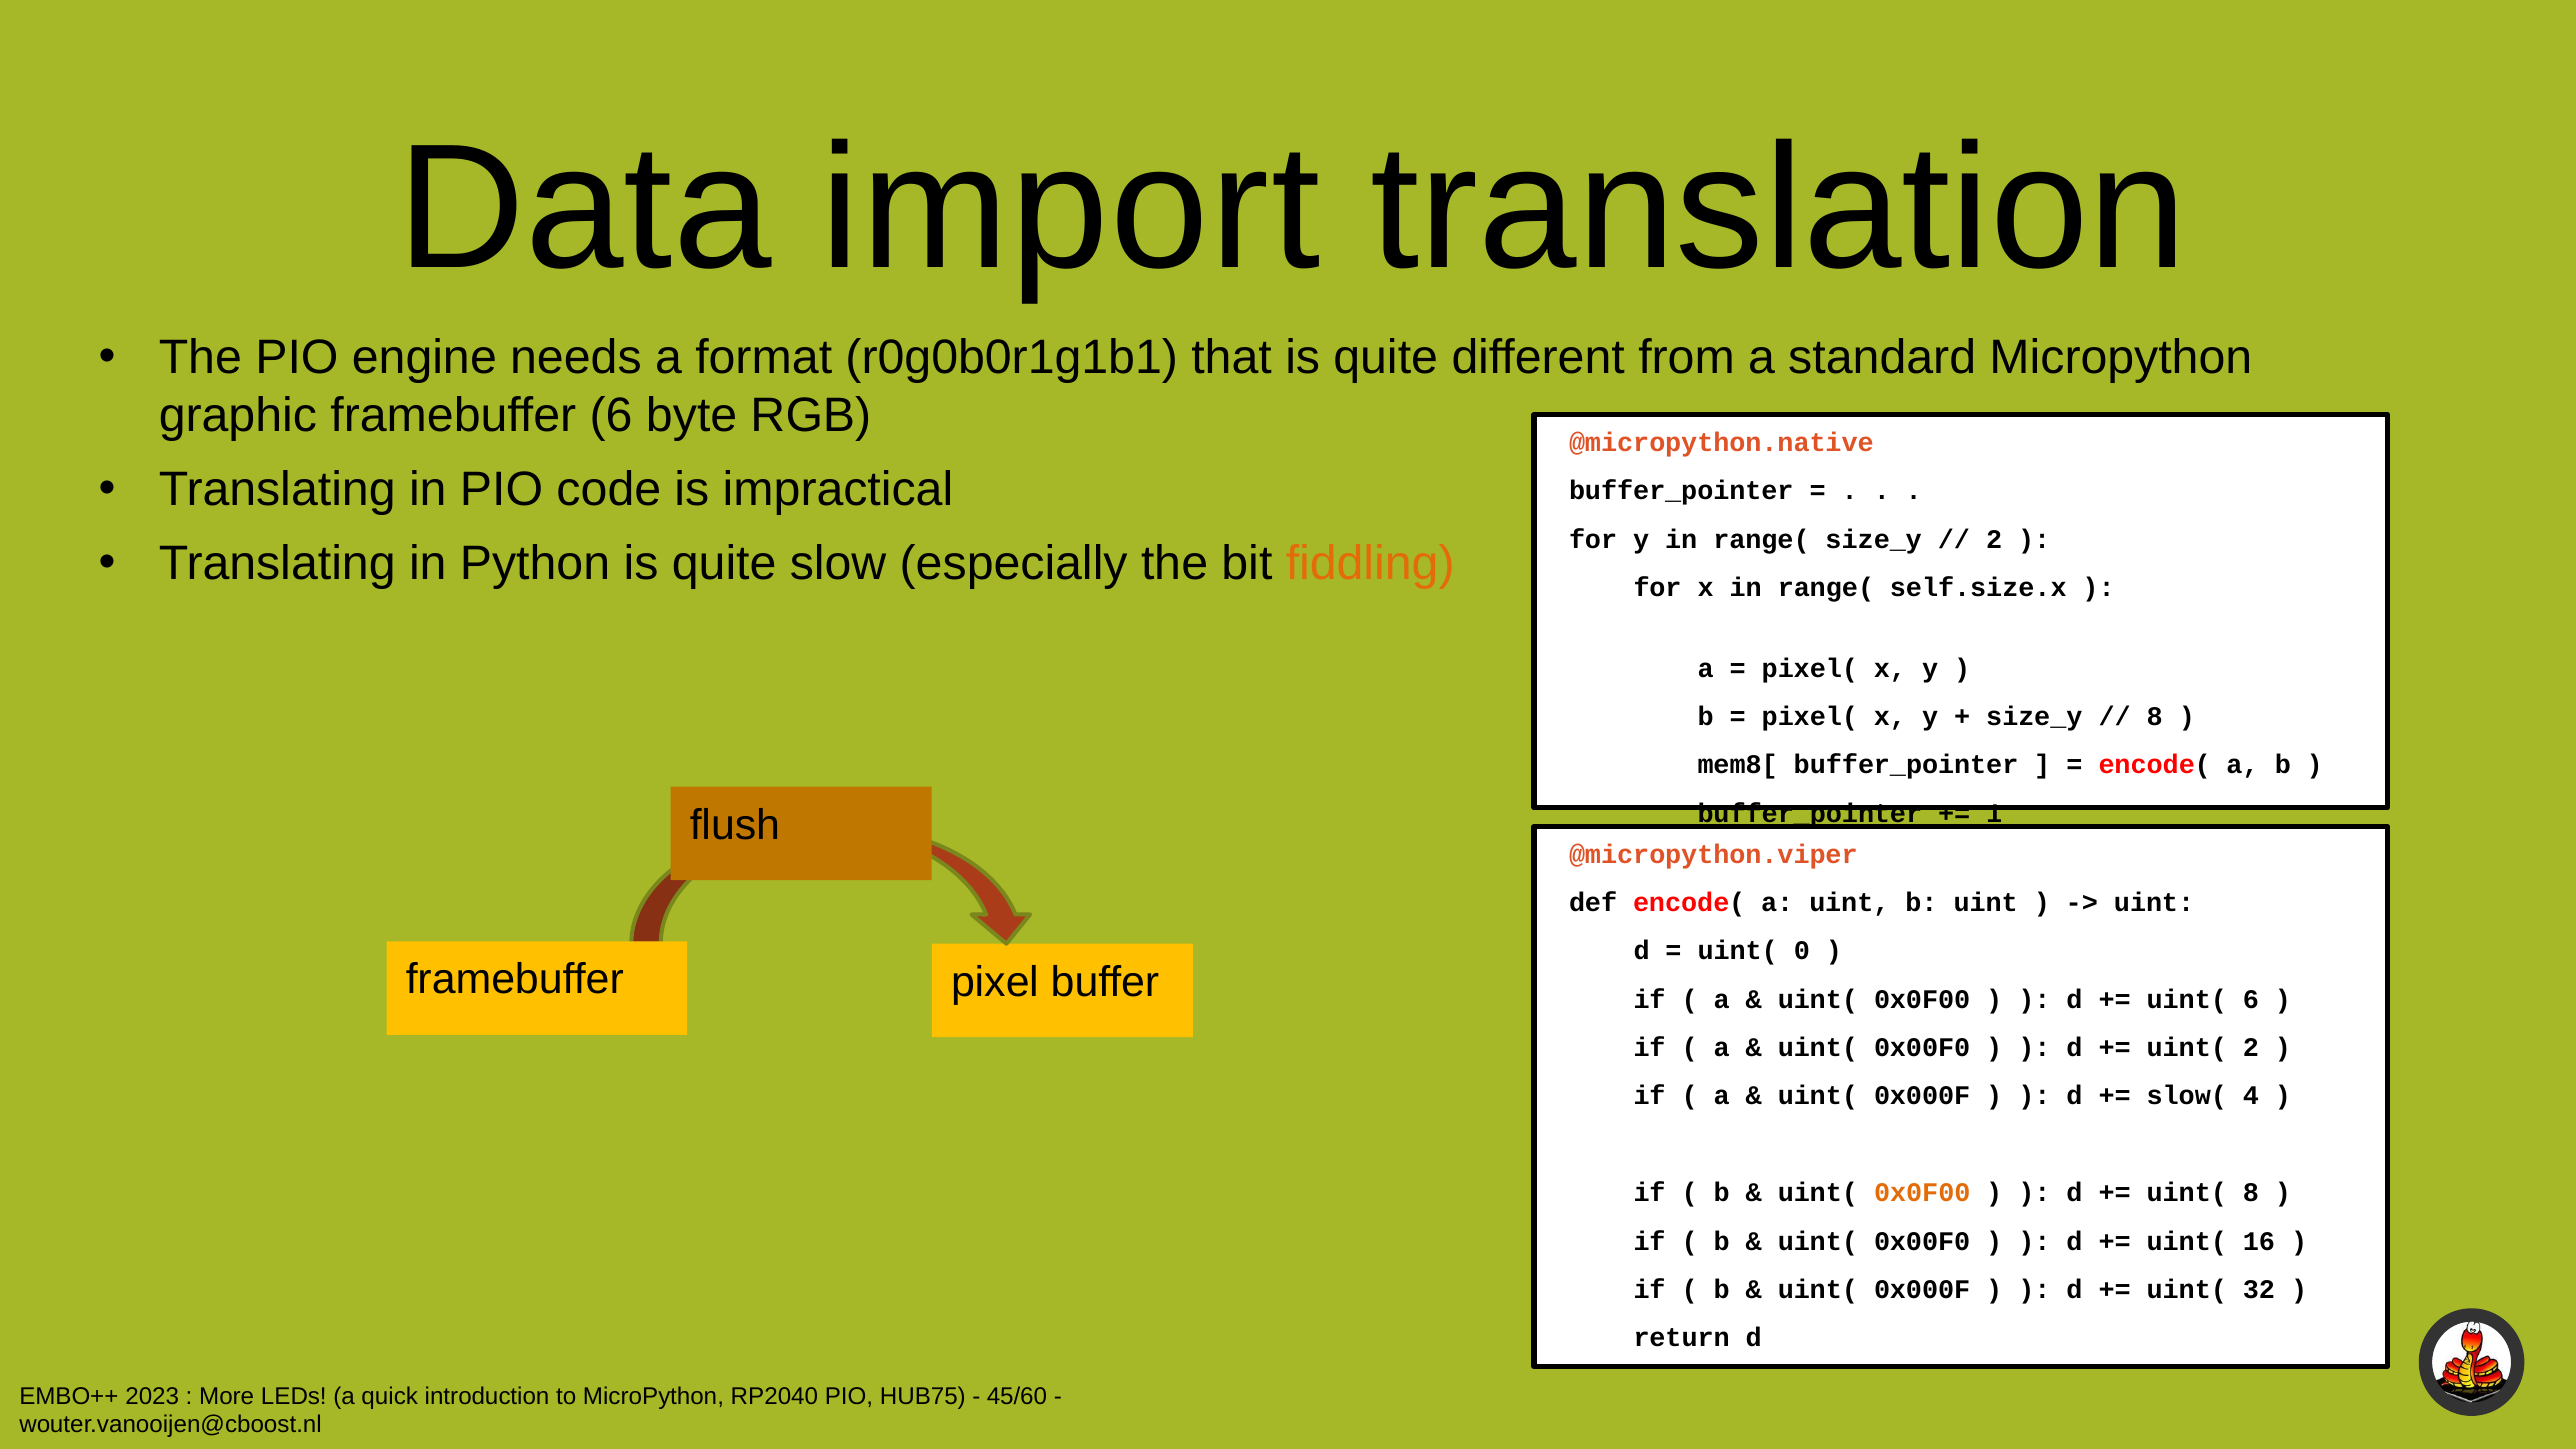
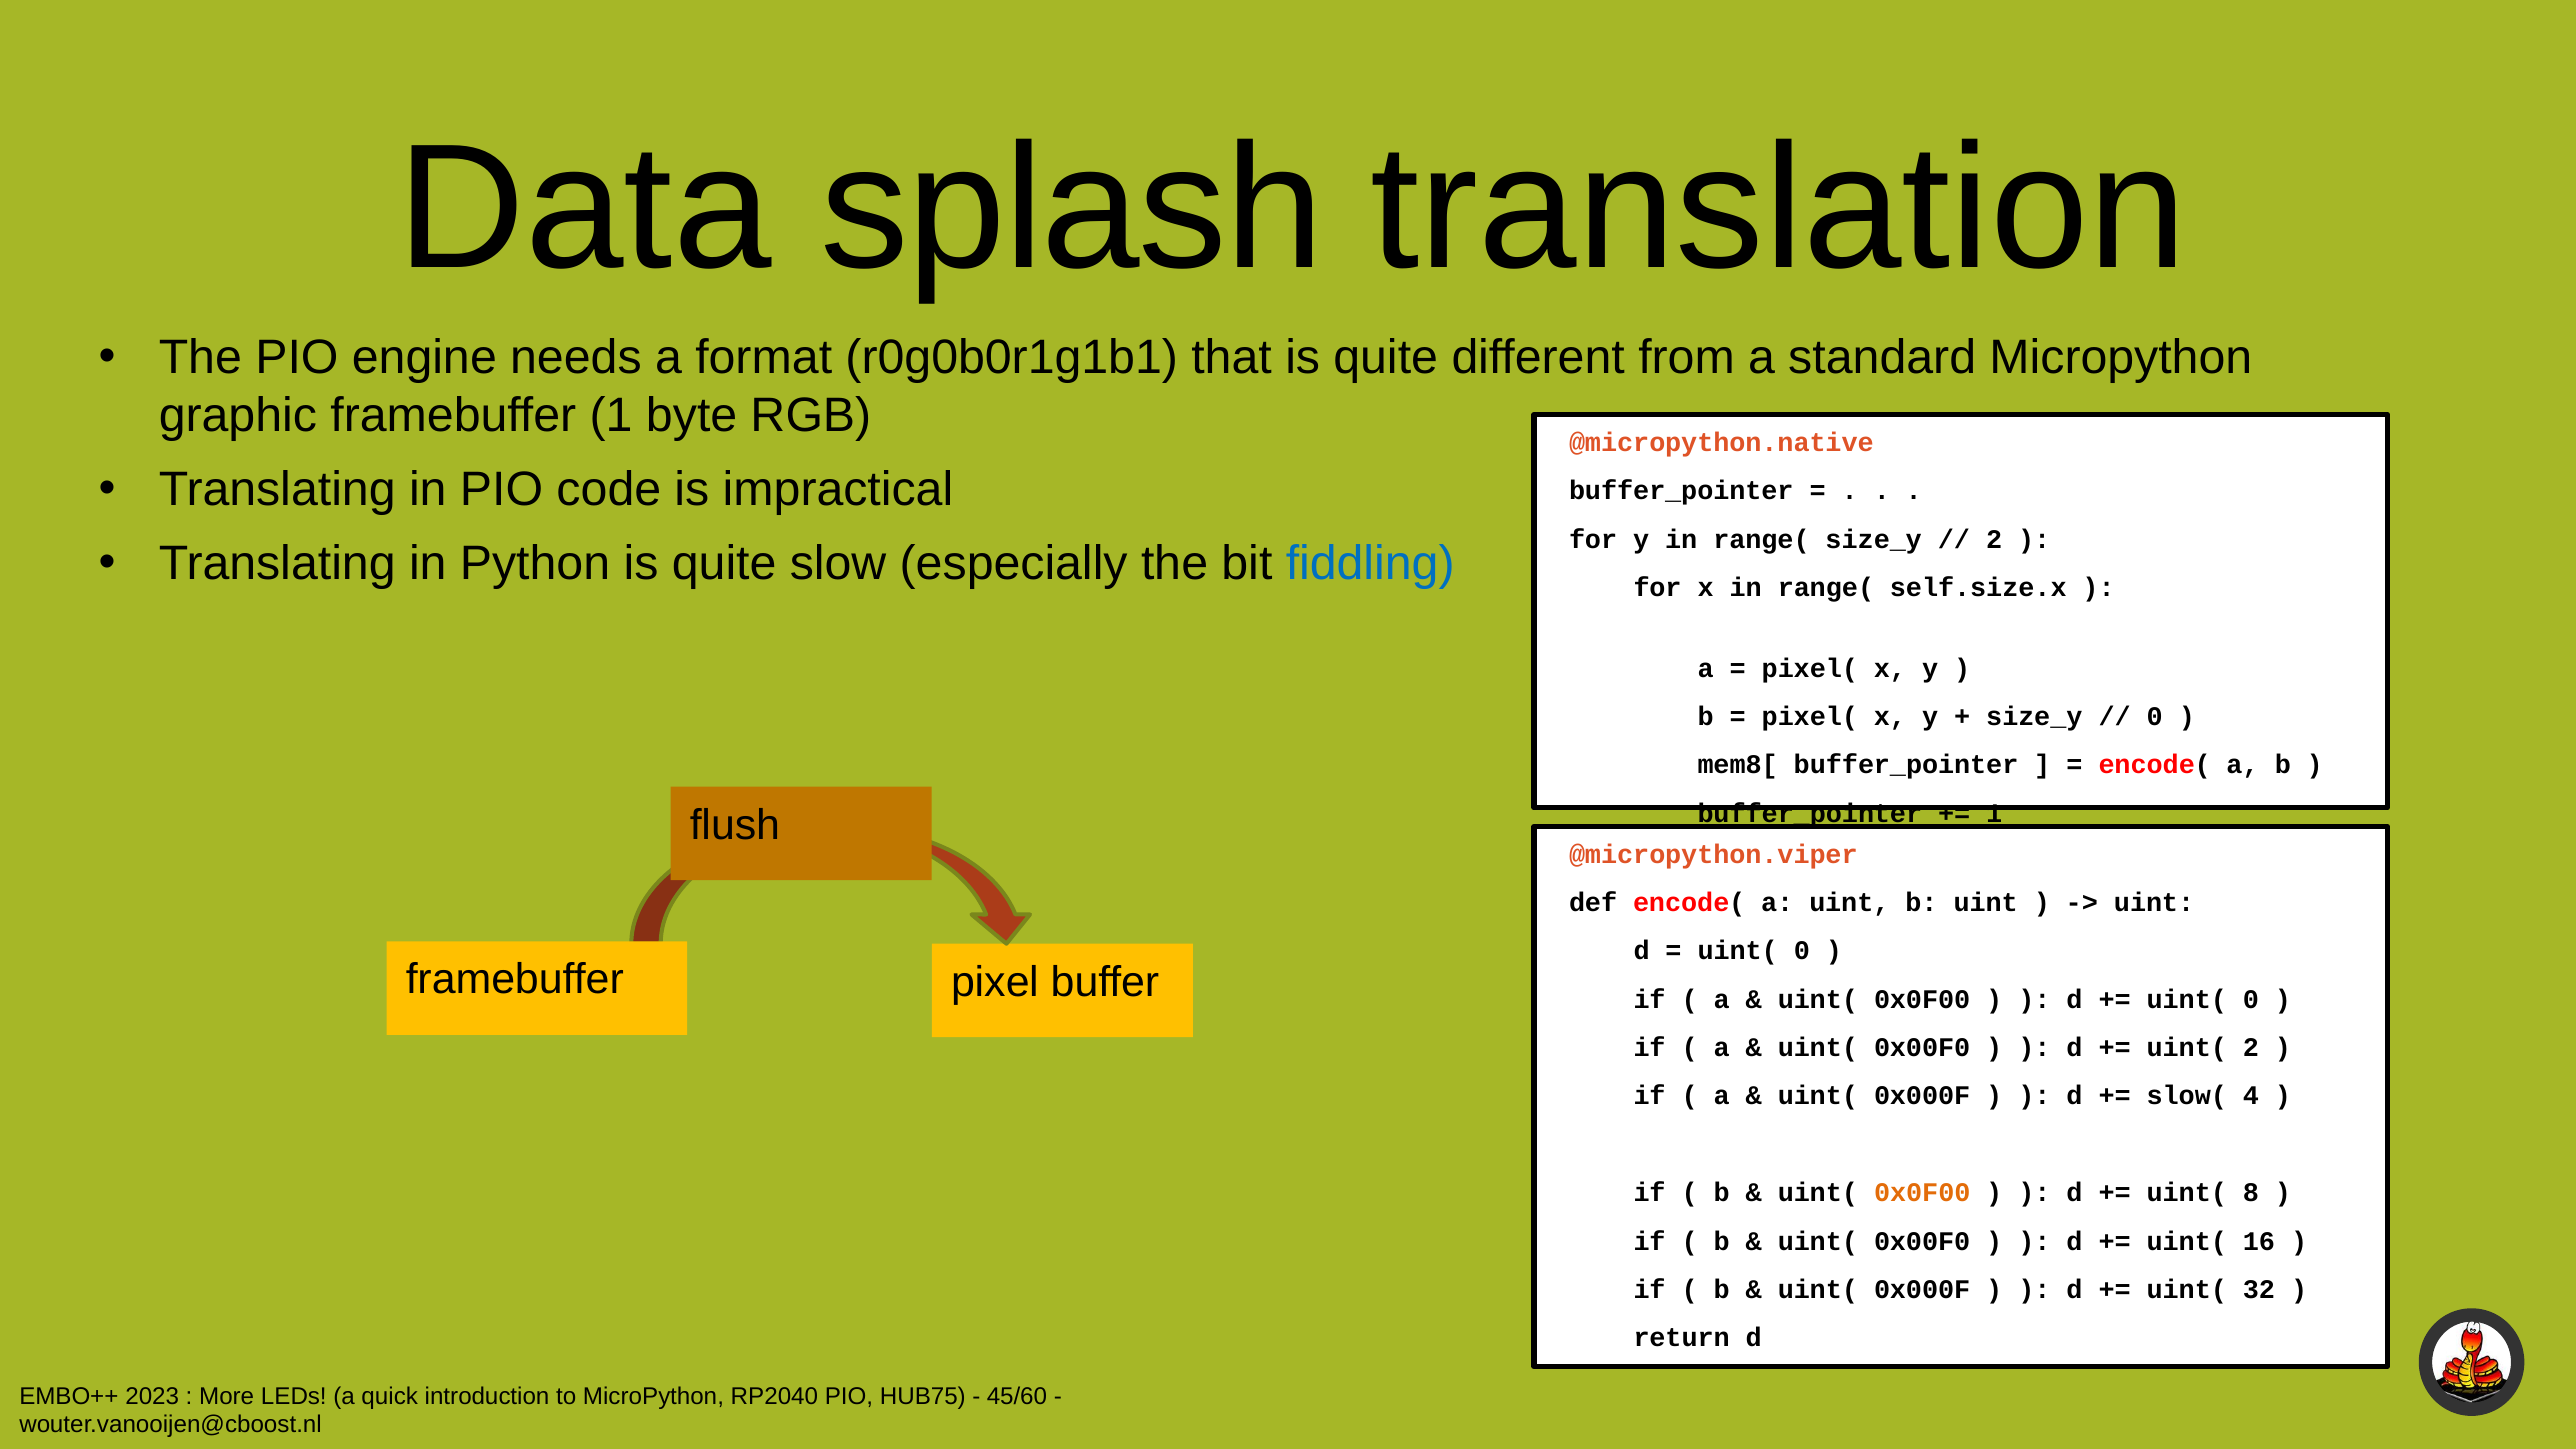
import: import -> splash
framebuffer 6: 6 -> 1
fiddling colour: orange -> blue
8 at (2155, 717): 8 -> 0
6 at (2251, 999): 6 -> 0
